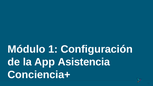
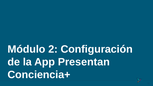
1: 1 -> 2
Asistencia: Asistencia -> Presentan
